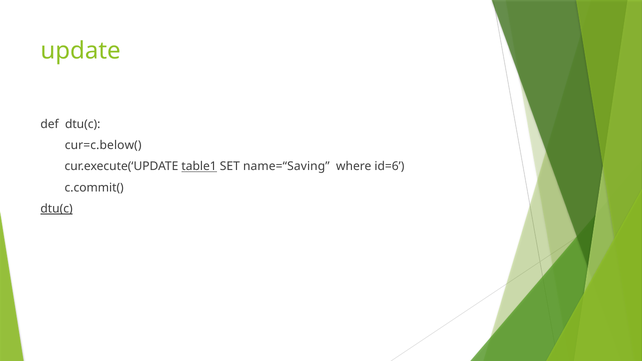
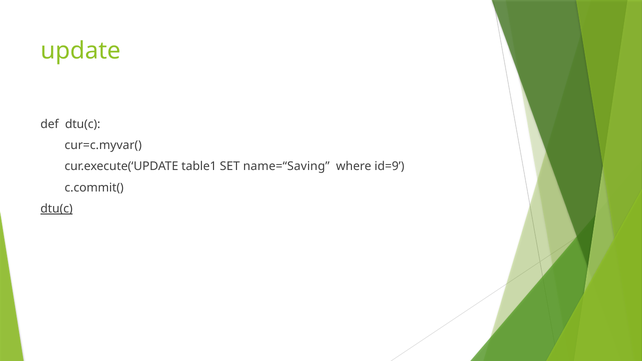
cur=c.below(: cur=c.below( -> cur=c.myvar(
table1 underline: present -> none
id=6: id=6 -> id=9
